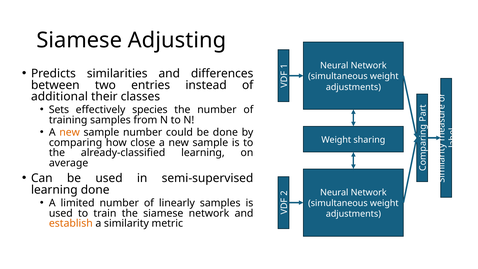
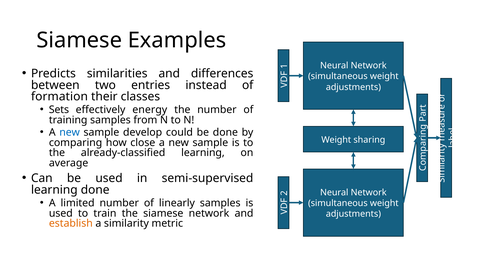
Adjusting: Adjusting -> Examples
additional: additional -> formation
species: species -> energy
new at (70, 132) colour: orange -> blue
sample number: number -> develop
